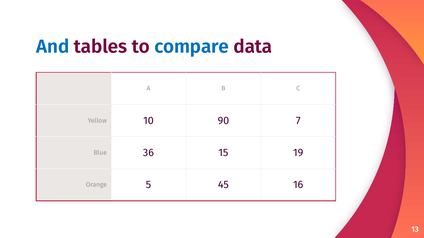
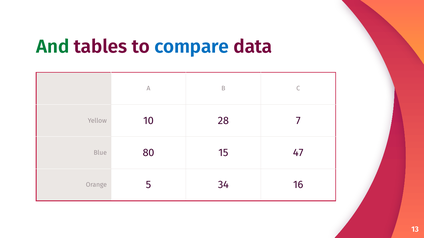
And colour: blue -> green
90: 90 -> 28
36: 36 -> 80
19: 19 -> 47
45: 45 -> 34
